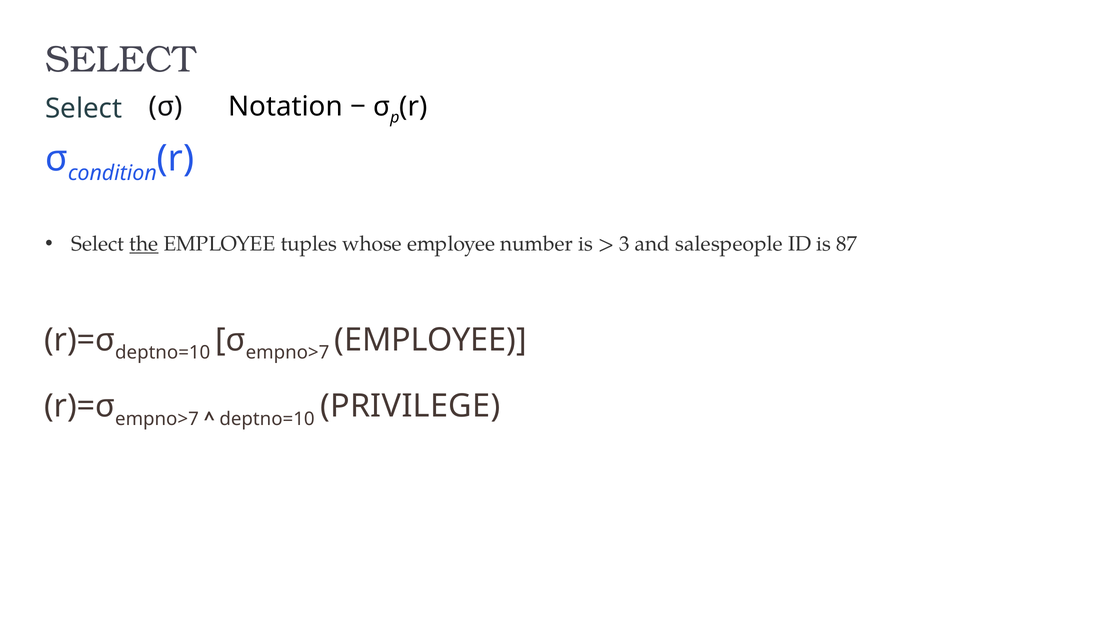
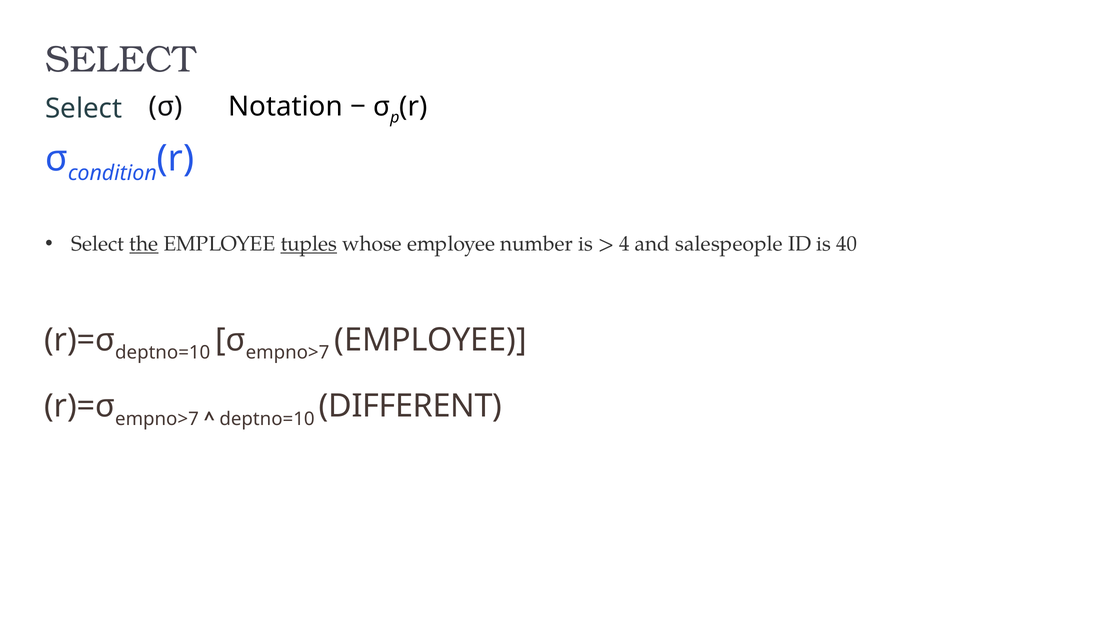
tuples underline: none -> present
3: 3 -> 4
87: 87 -> 40
PRIVILEGE: PRIVILEGE -> DIFFERENT
